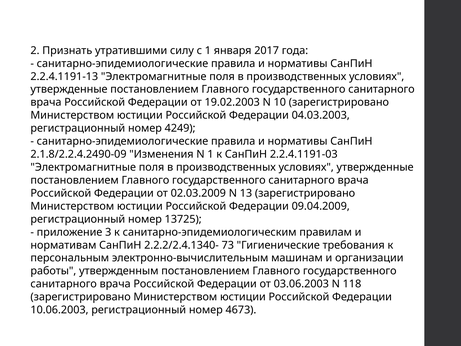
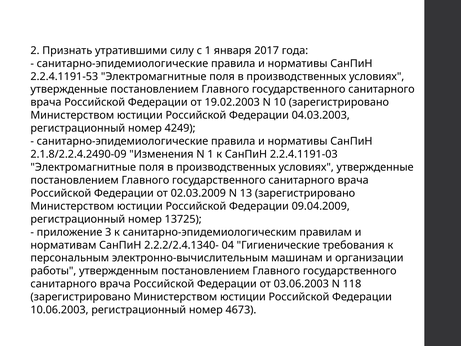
2.2.4.1191-13: 2.2.4.1191-13 -> 2.2.4.1191-53
73: 73 -> 04
